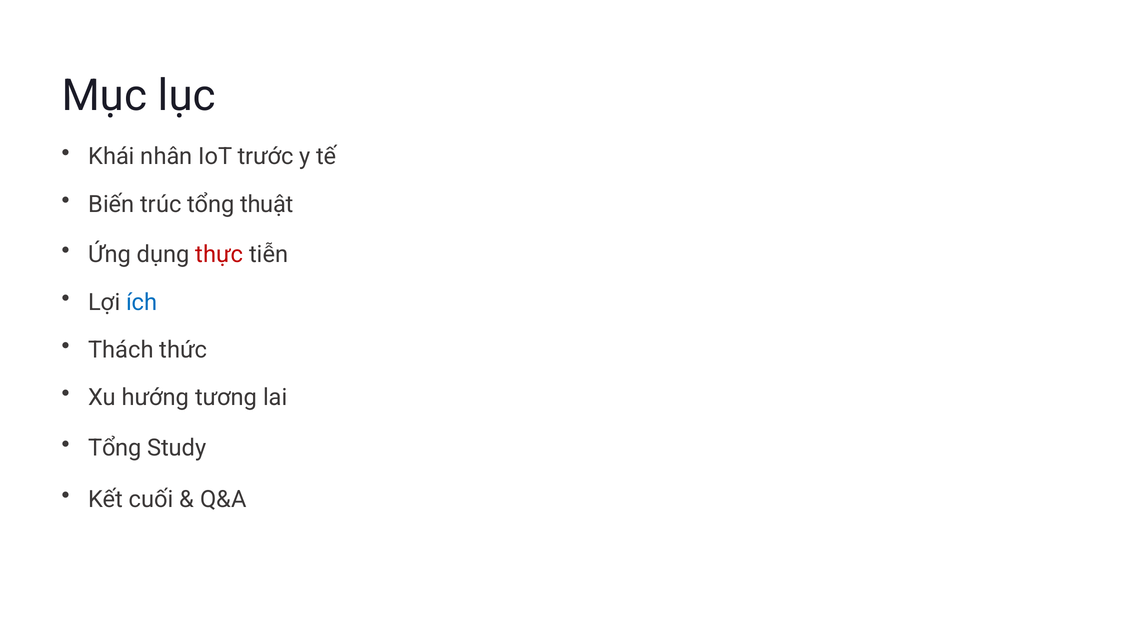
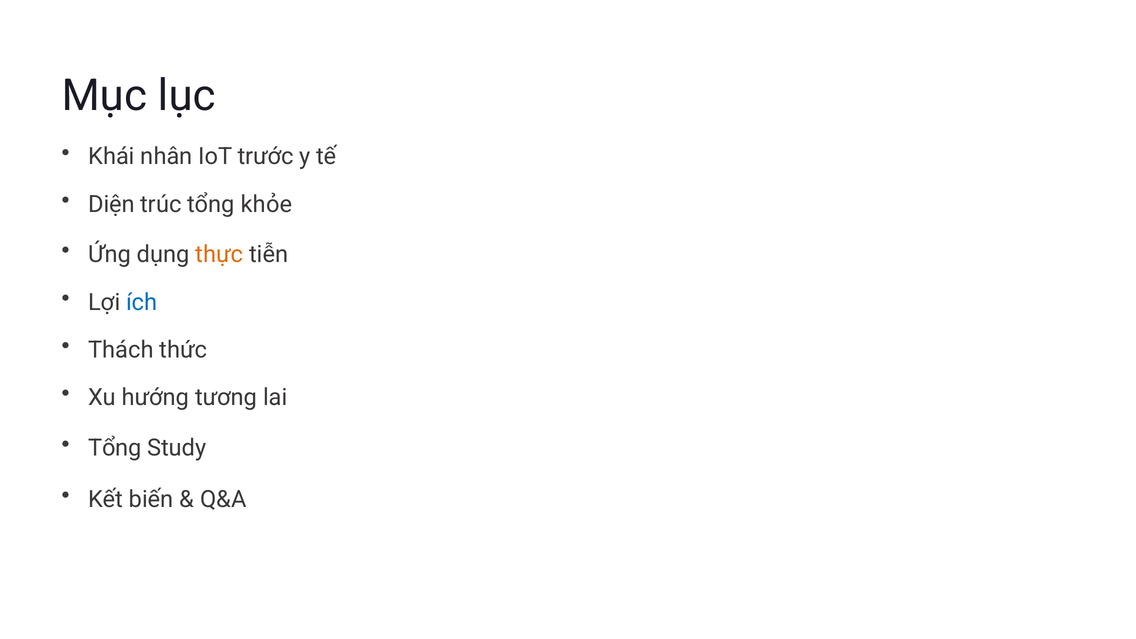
Biến: Biến -> Diện
thuật: thuật -> khỏe
thực colour: red -> orange
cuối: cuối -> biến
